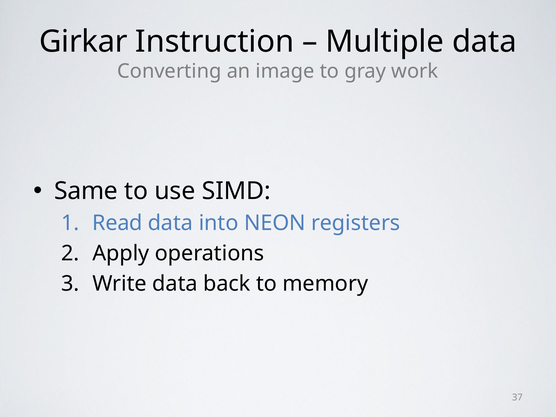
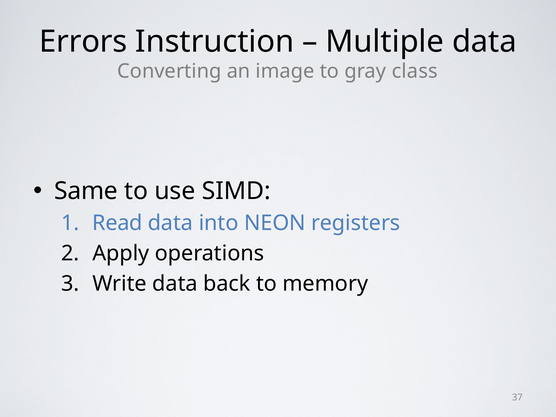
Girkar: Girkar -> Errors
work: work -> class
